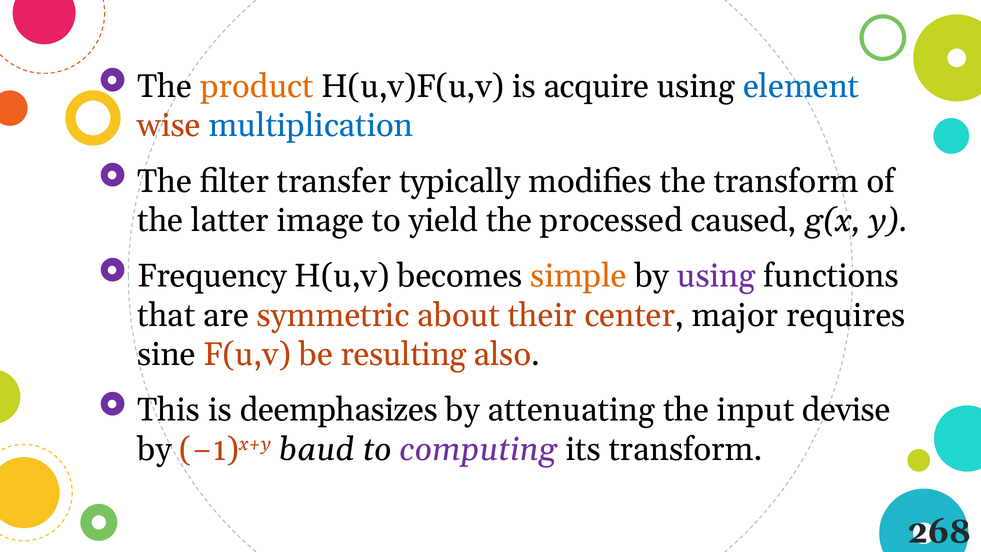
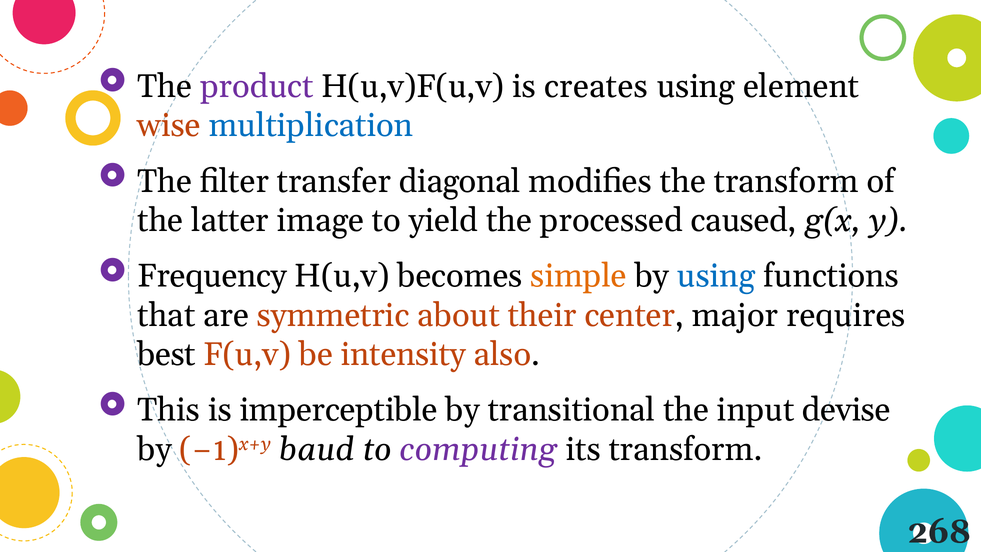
product colour: orange -> purple
acquire: acquire -> creates
element colour: blue -> black
typically: typically -> diagonal
using at (716, 276) colour: purple -> blue
sine: sine -> best
resulting: resulting -> intensity
deemphasizes: deemphasizes -> imperceptible
attenuating: attenuating -> transitional
